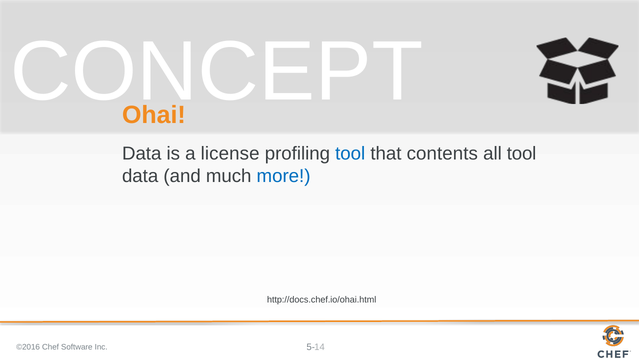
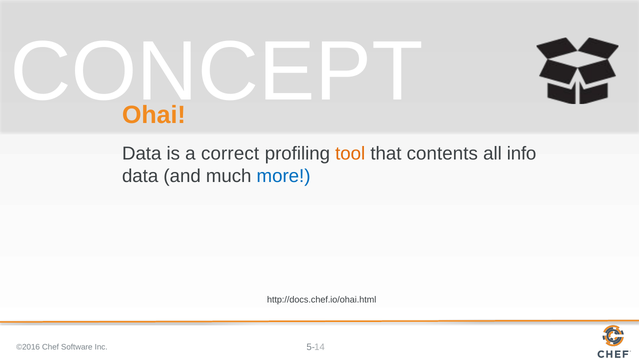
license: license -> correct
tool at (350, 154) colour: blue -> orange
all tool: tool -> info
